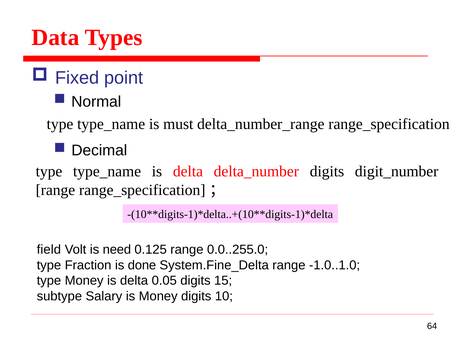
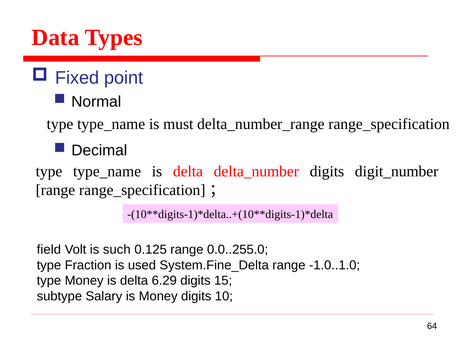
need: need -> such
done: done -> used
0.05: 0.05 -> 6.29
